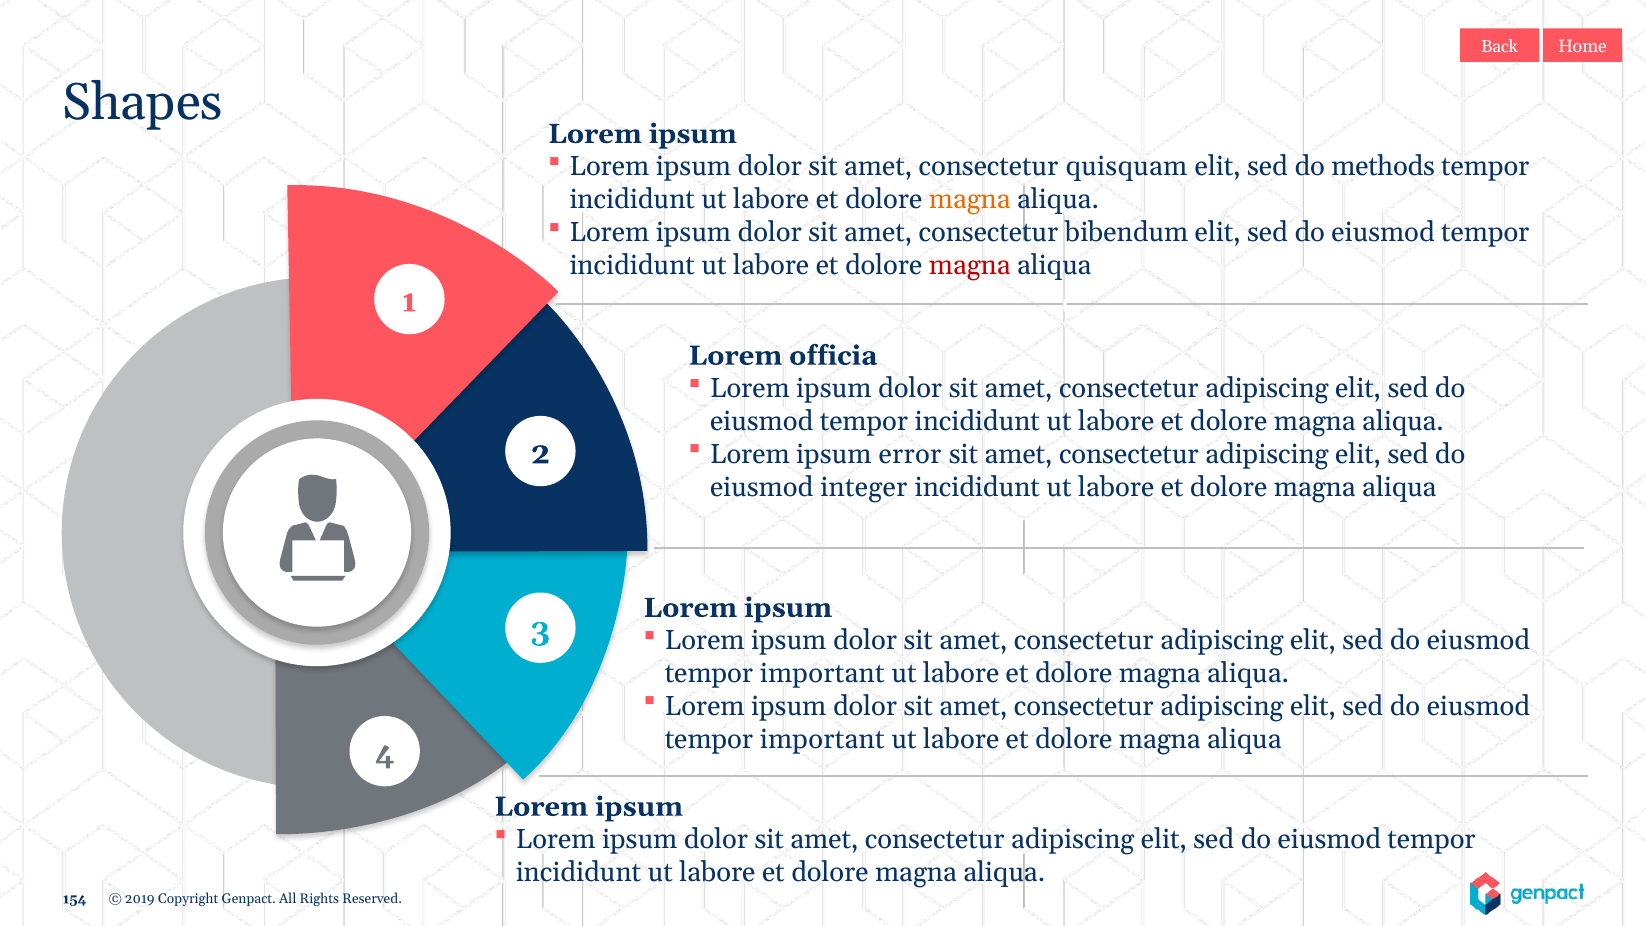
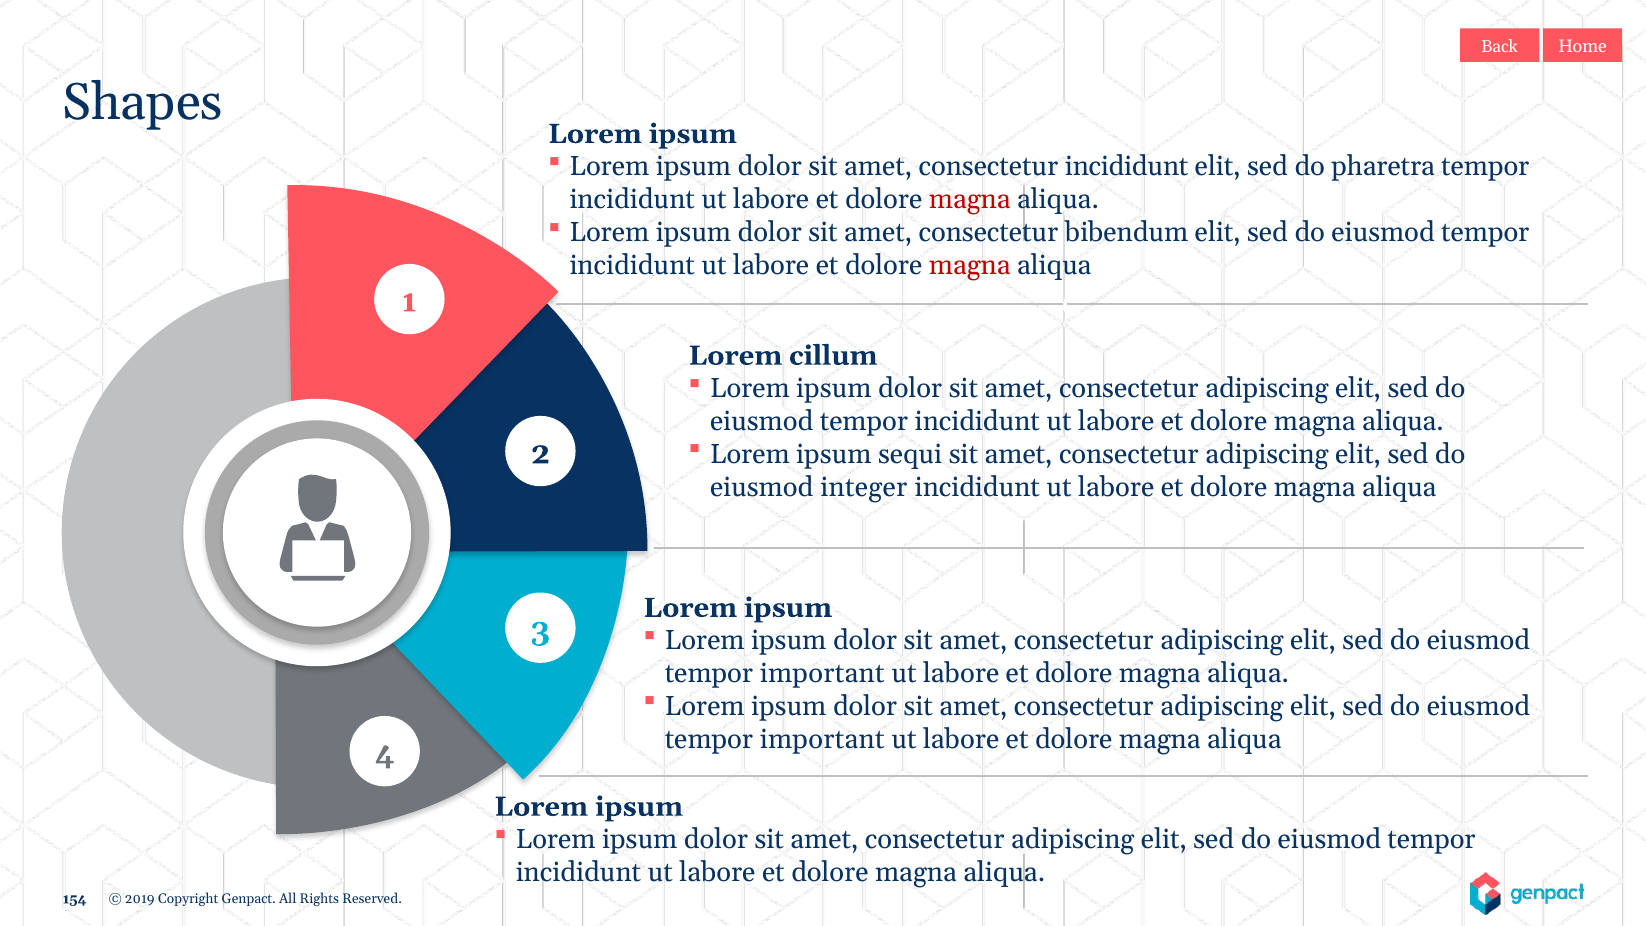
consectetur quisquam: quisquam -> incididunt
methods: methods -> pharetra
magna at (970, 200) colour: orange -> red
officia: officia -> cillum
error: error -> sequi
